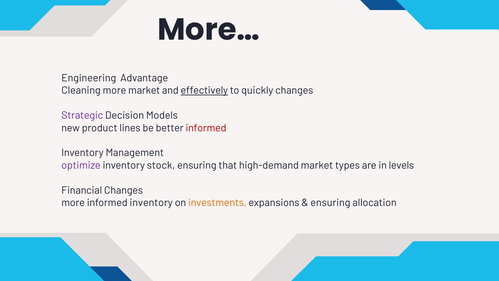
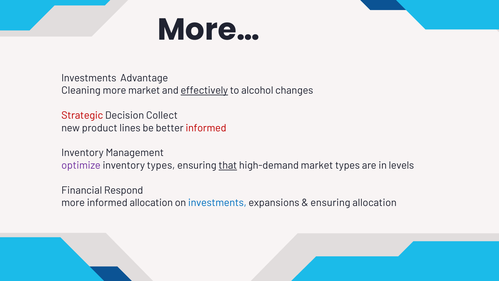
Engineering at (89, 78): Engineering -> Investments
quickly: quickly -> alcohol
Strategic colour: purple -> red
Models: Models -> Collect
inventory stock: stock -> types
that underline: none -> present
Financial Changes: Changes -> Respond
more informed inventory: inventory -> allocation
investments at (217, 203) colour: orange -> blue
